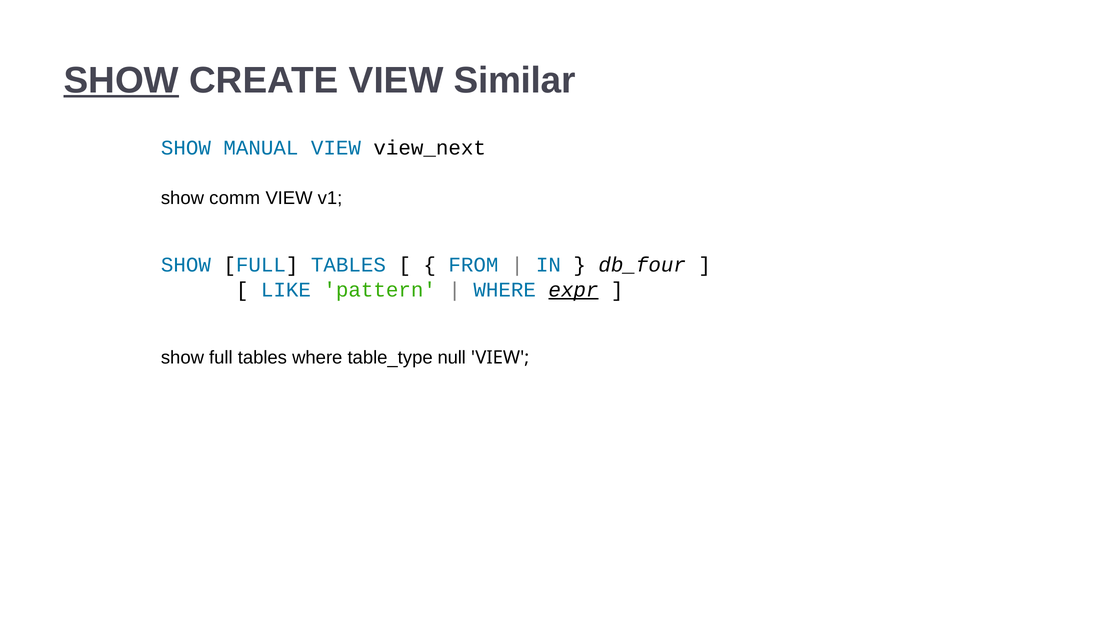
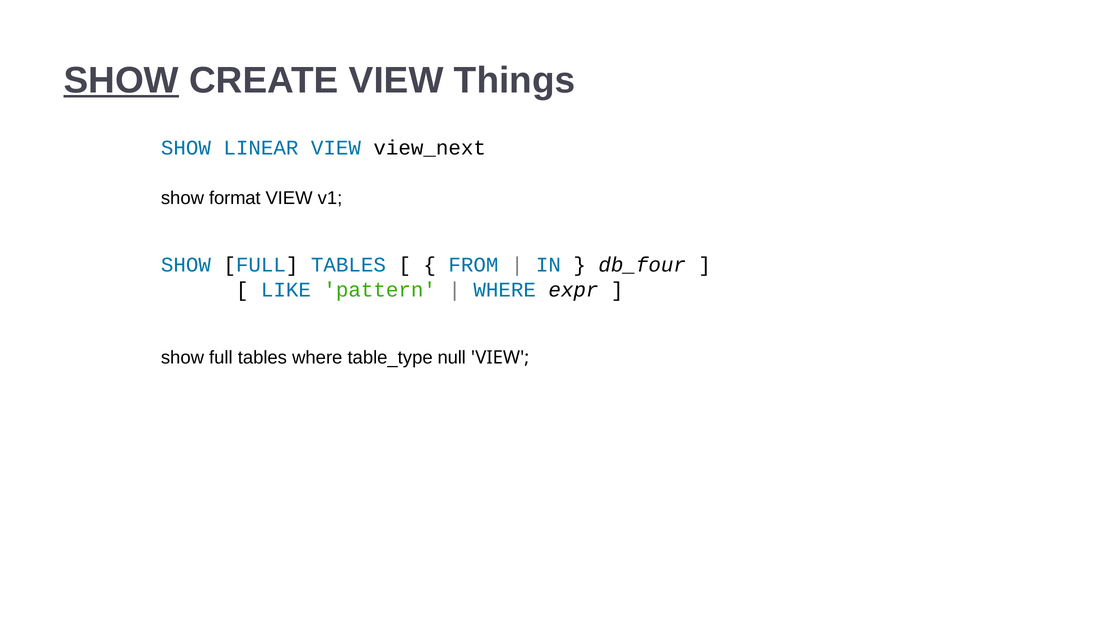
Similar: Similar -> Things
MANUAL: MANUAL -> LINEAR
comm: comm -> format
expr underline: present -> none
